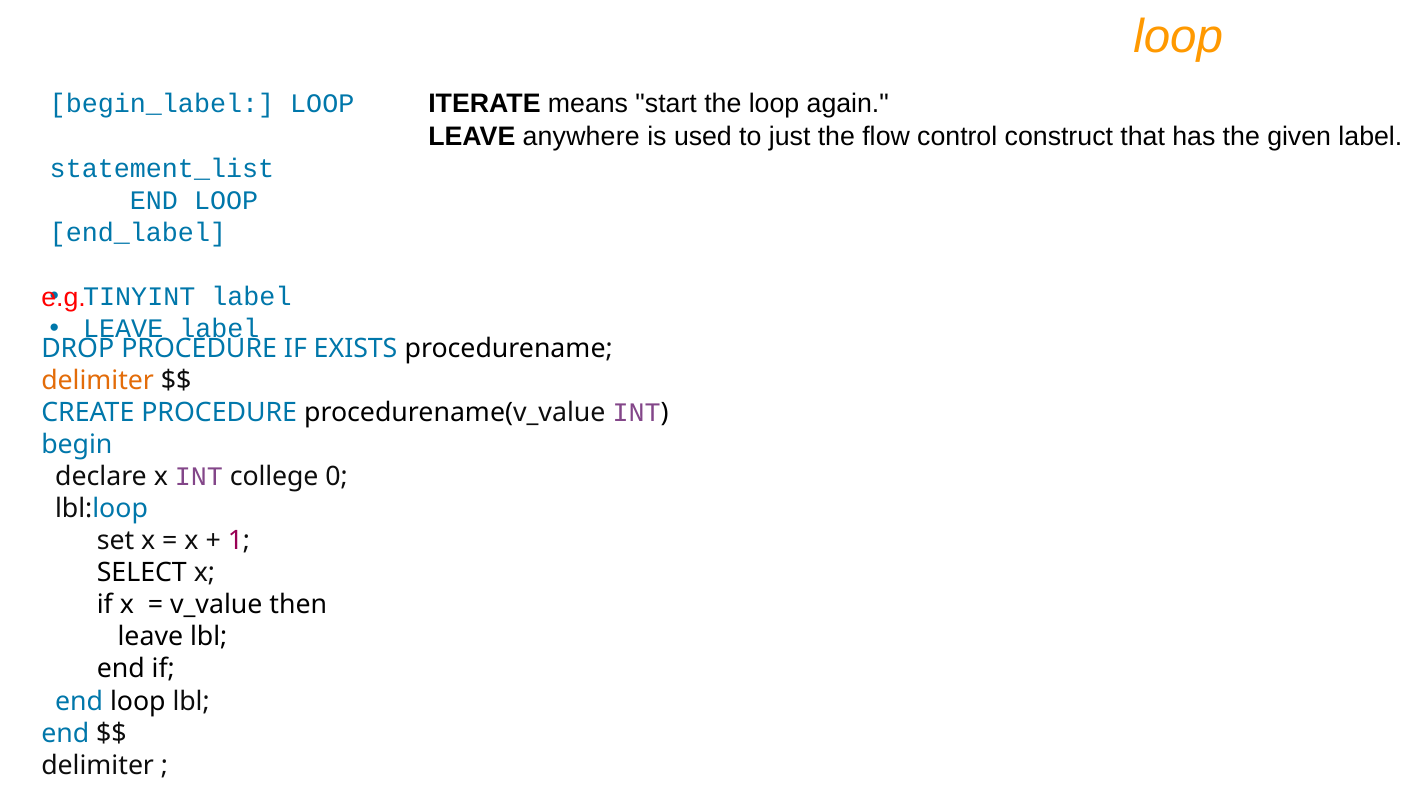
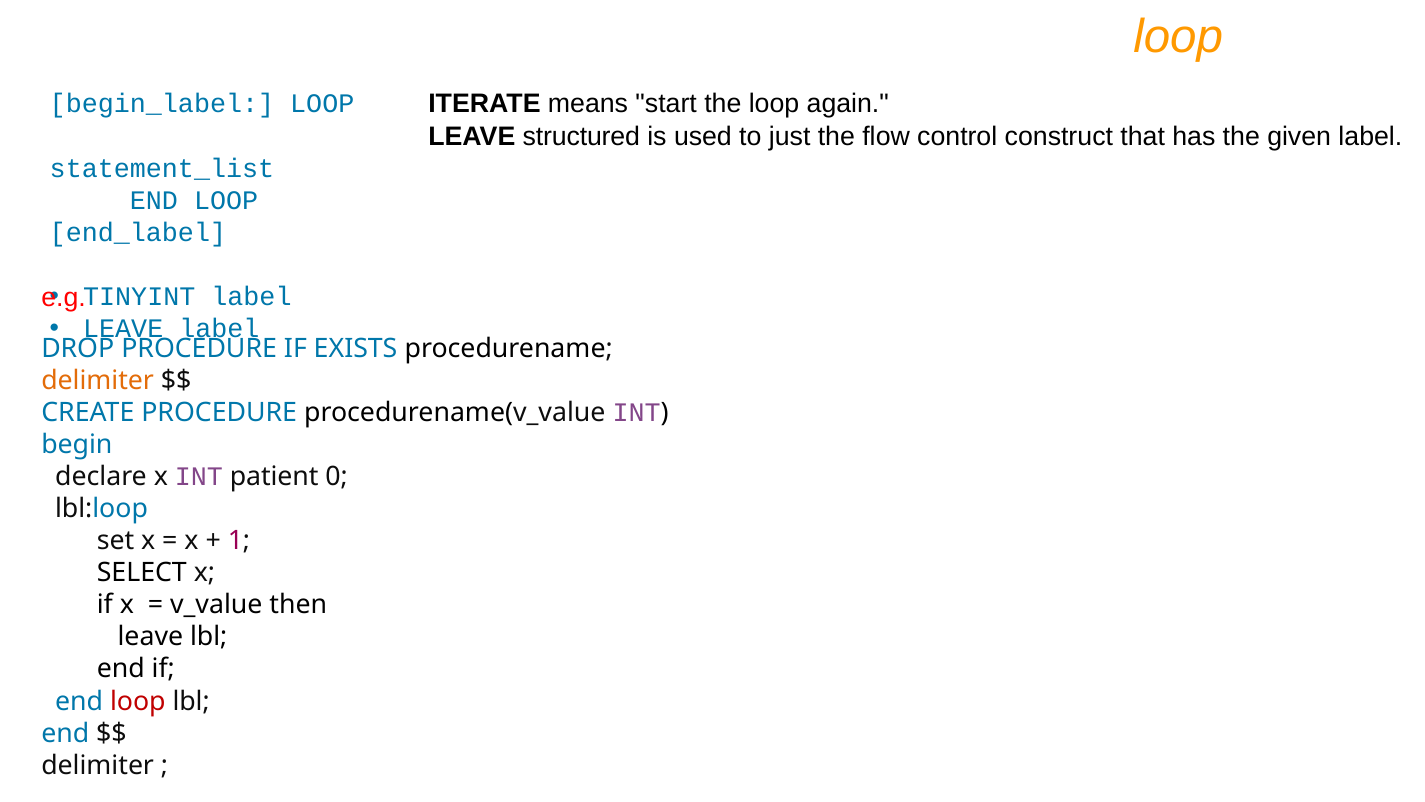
anywhere: anywhere -> structured
college: college -> patient
loop at (138, 701) colour: black -> red
